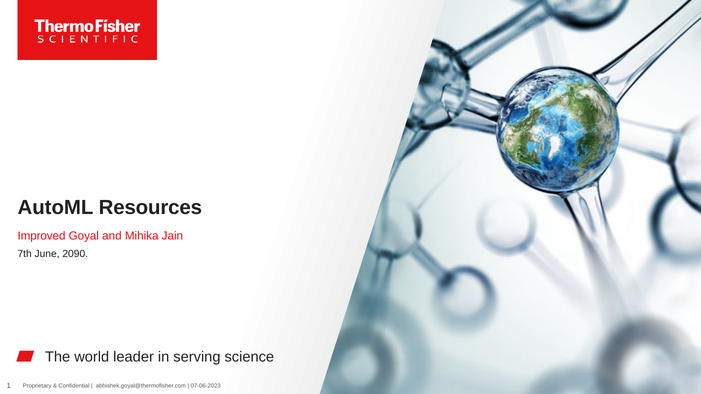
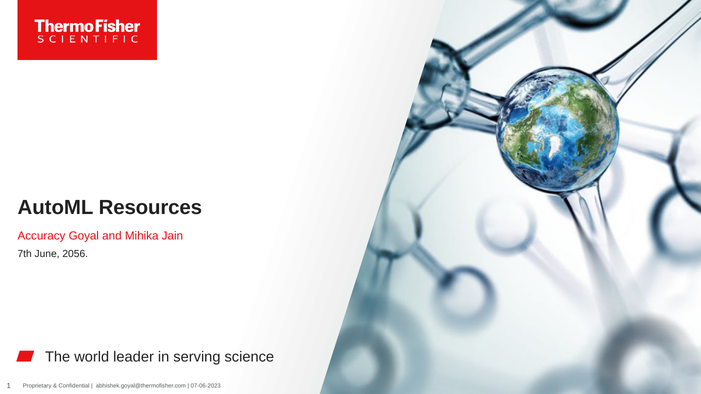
Improved: Improved -> Accuracy
2090: 2090 -> 2056
